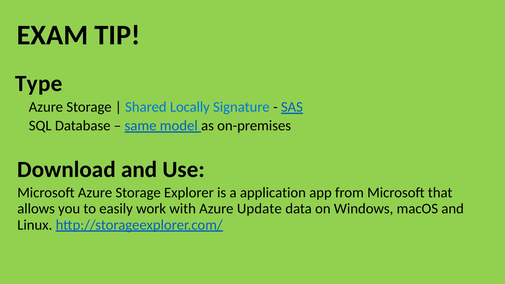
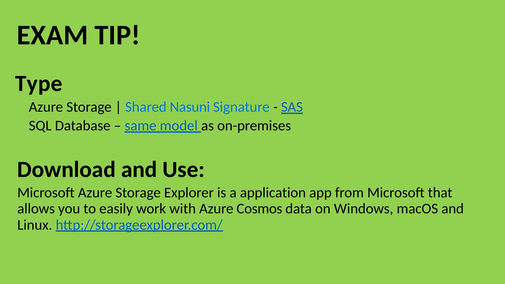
Locally: Locally -> Nasuni
Update: Update -> Cosmos
